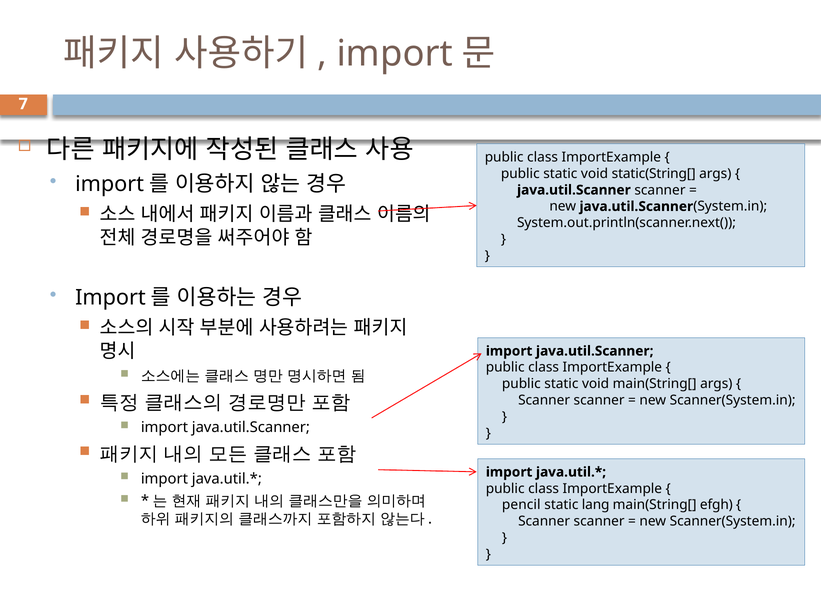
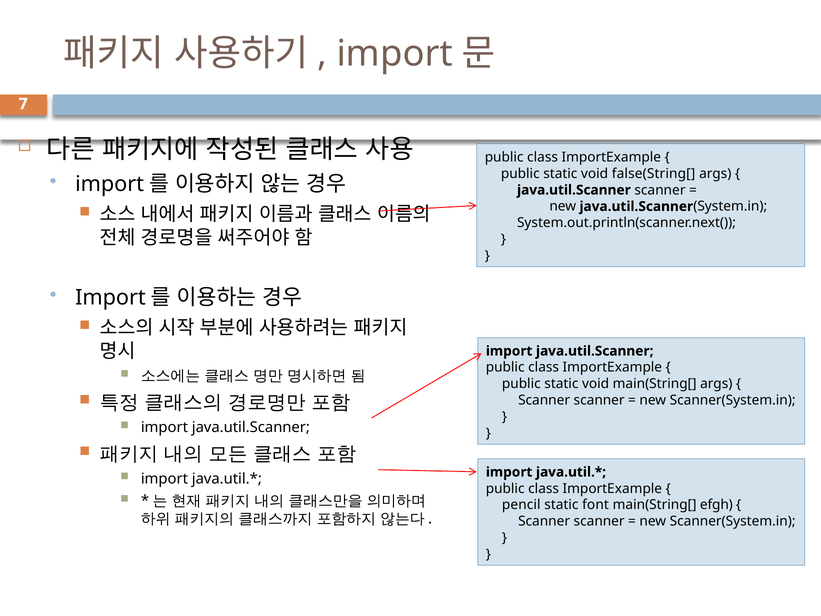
static(String[: static(String[ -> false(String[
lang: lang -> font
